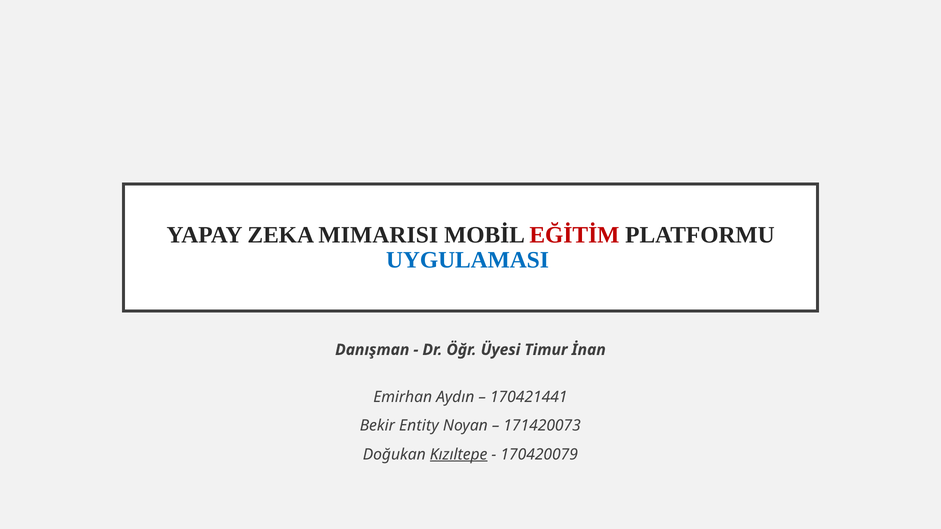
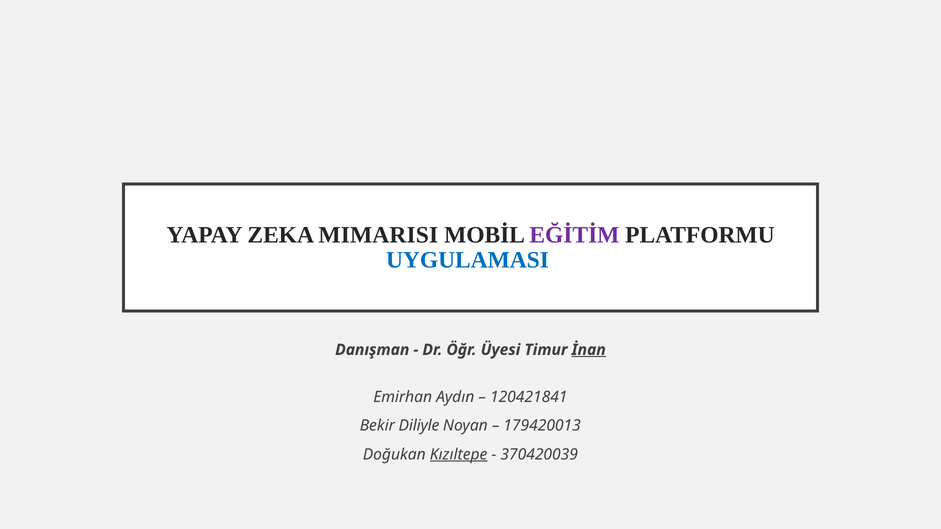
EĞİTİM colour: red -> purple
İnan underline: none -> present
170421441: 170421441 -> 120421841
Entity: Entity -> Diliyle
171420073: 171420073 -> 179420013
170420079: 170420079 -> 370420039
